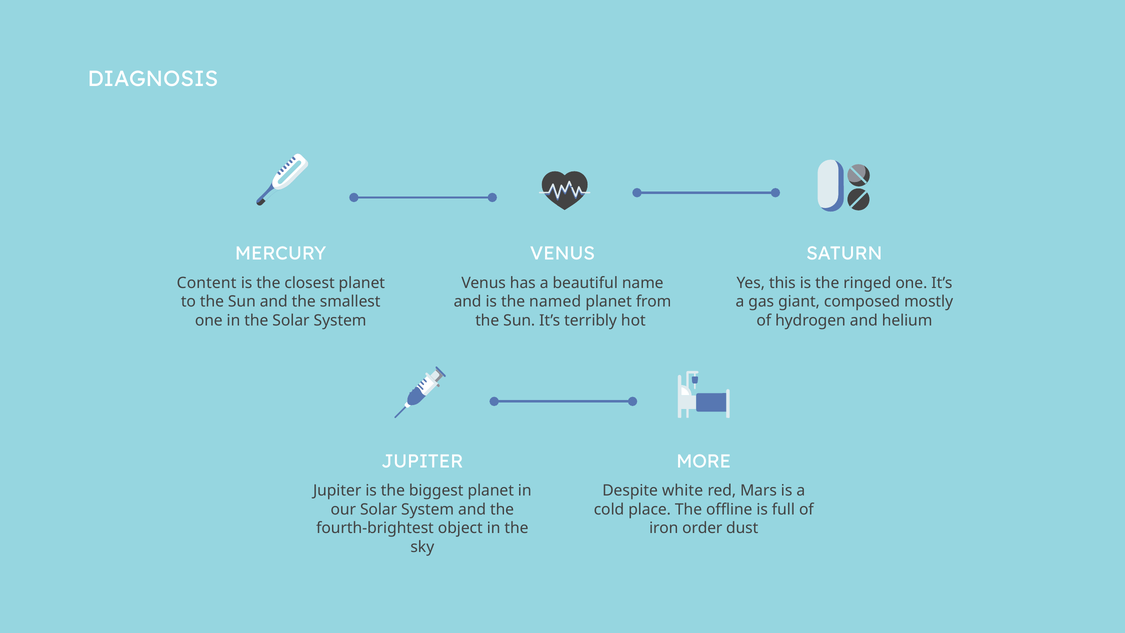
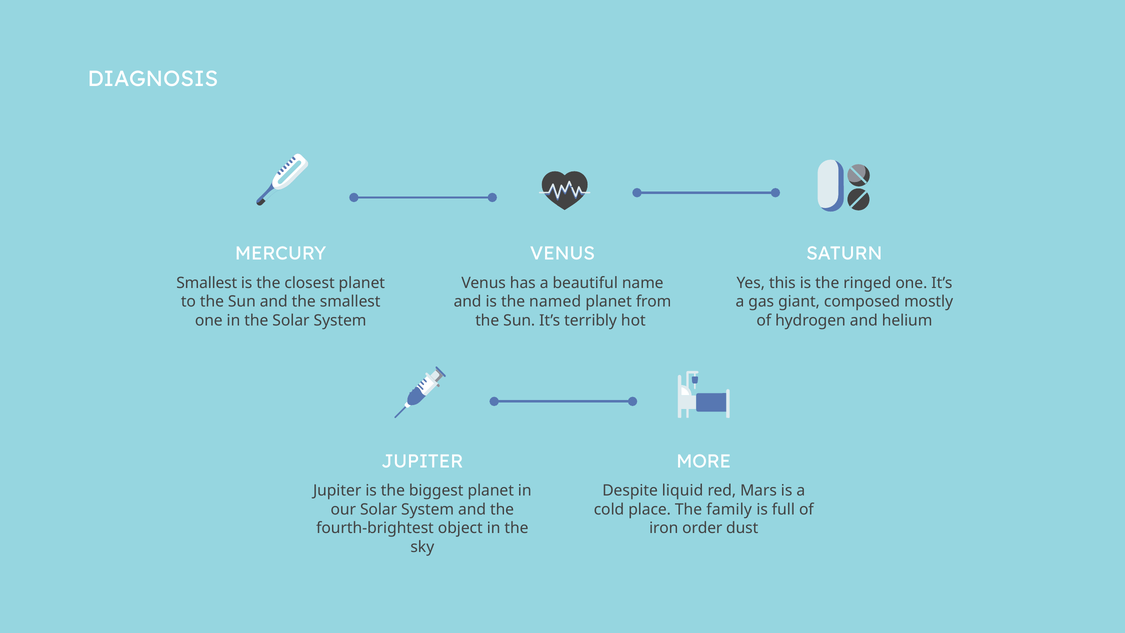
Content at (207, 283): Content -> Smallest
white: white -> liquid
offline: offline -> family
